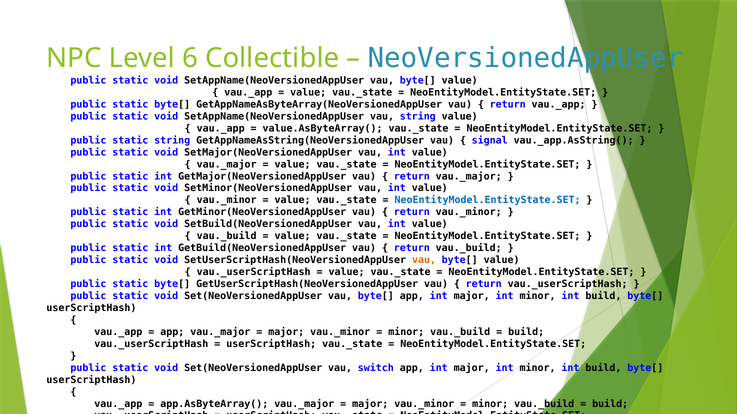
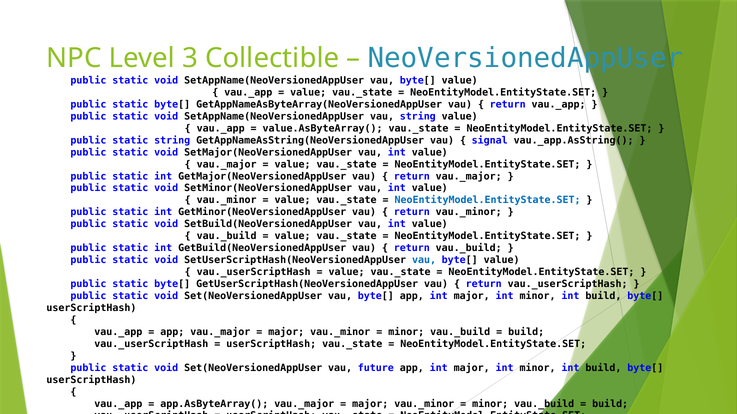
6: 6 -> 3
vau at (424, 260) colour: orange -> blue
switch: switch -> future
